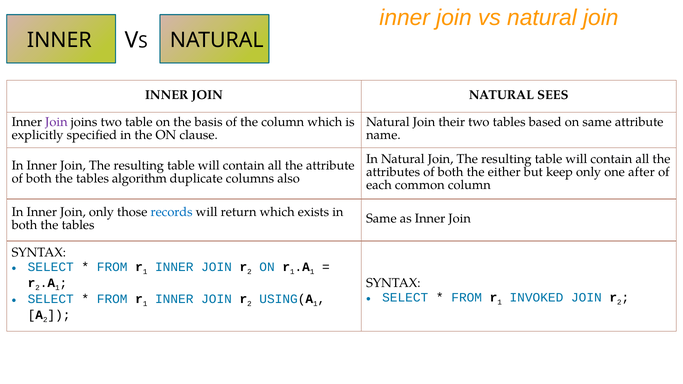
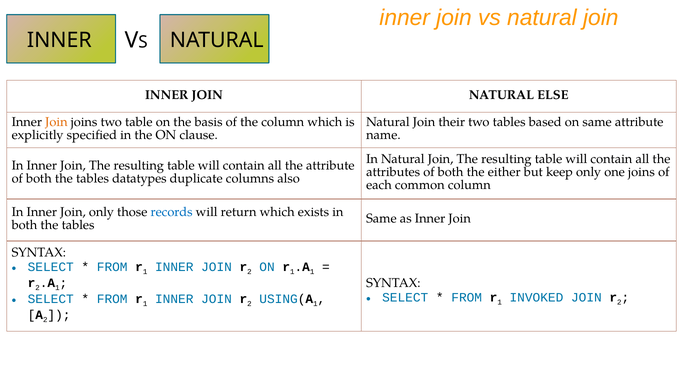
SEES: SEES -> ELSE
Join at (56, 122) colour: purple -> orange
one after: after -> joins
algorithm: algorithm -> datatypes
